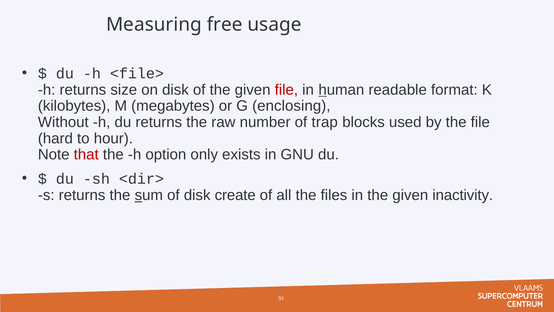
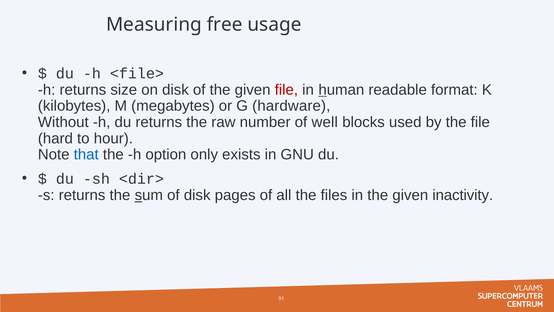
enclosing: enclosing -> hardware
trap: trap -> well
that colour: red -> blue
create: create -> pages
